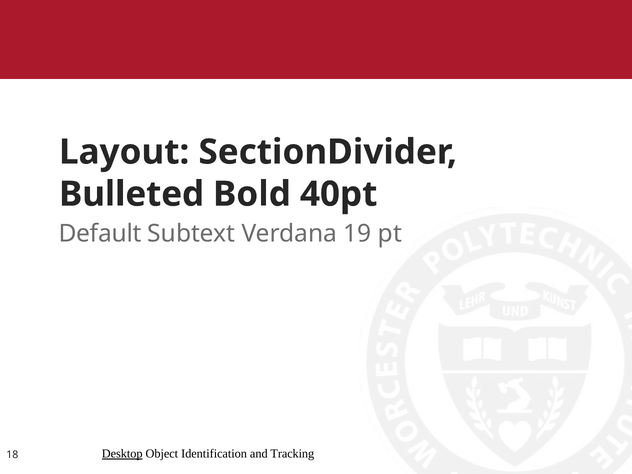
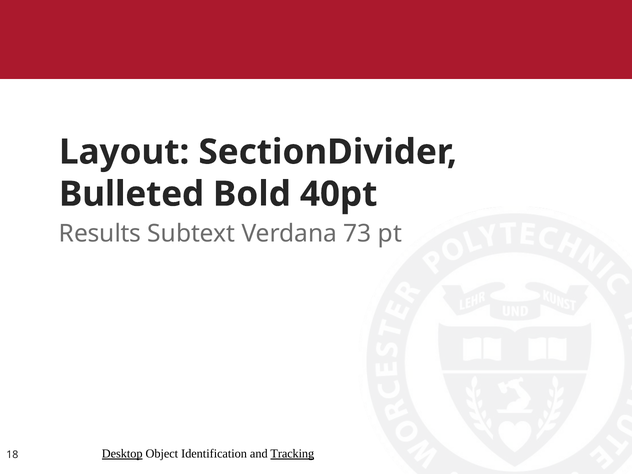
Default: Default -> Results
19: 19 -> 73
Tracking underline: none -> present
